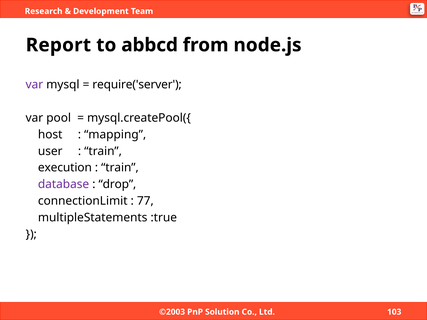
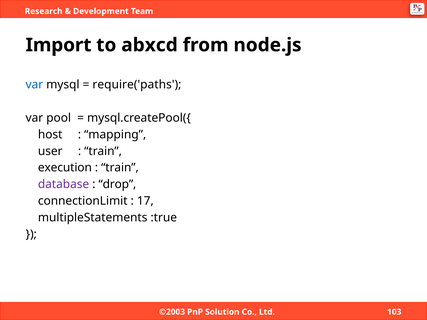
Report: Report -> Import
abbcd: abbcd -> abxcd
var at (34, 85) colour: purple -> blue
require('server: require('server -> require('paths
77: 77 -> 17
